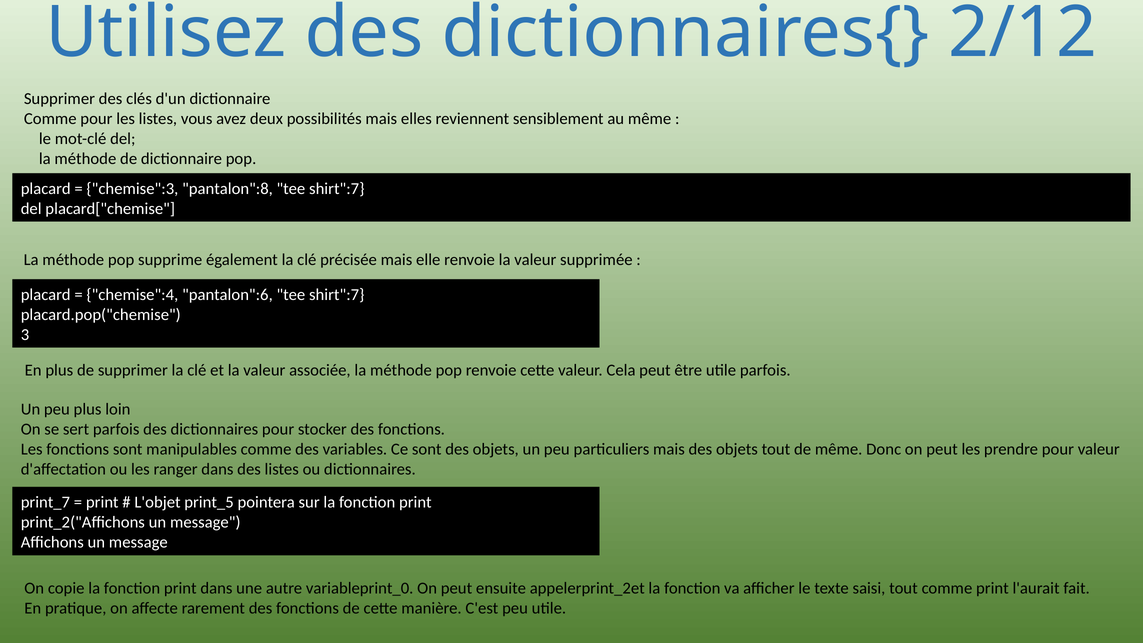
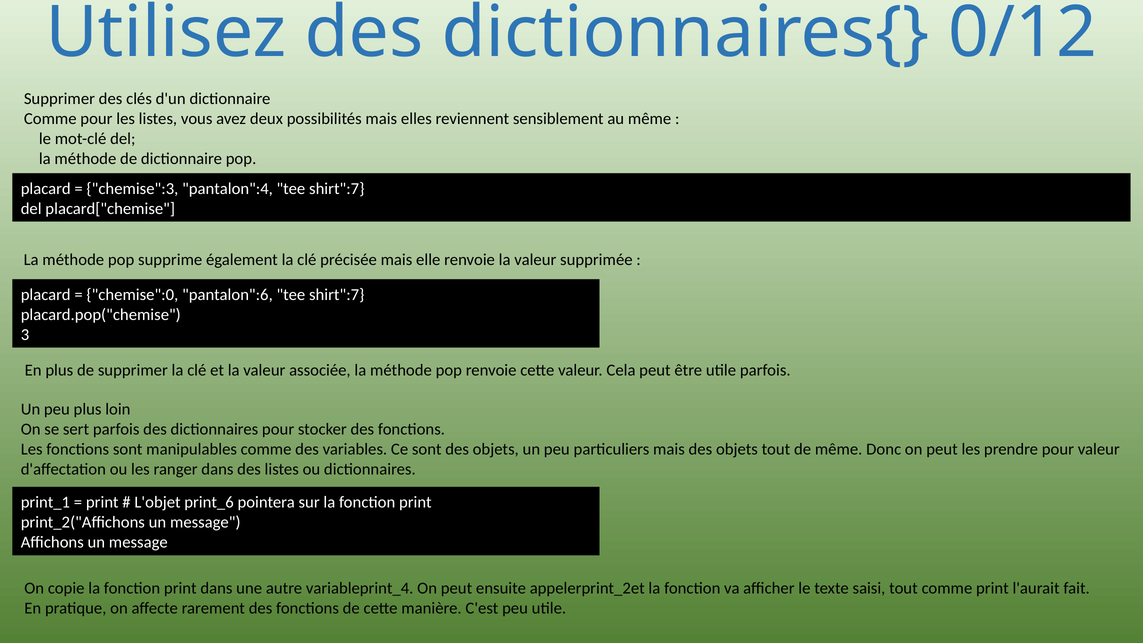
2/12: 2/12 -> 0/12
pantalon":8: pantalon":8 -> pantalon":4
chemise":4: chemise":4 -> chemise":0
print_7: print_7 -> print_1
print_5: print_5 -> print_6
variableprint_0: variableprint_0 -> variableprint_4
